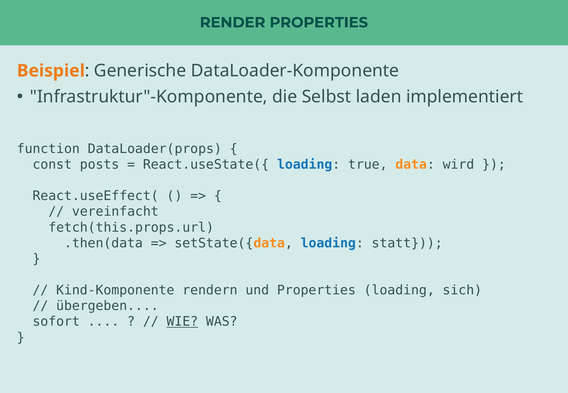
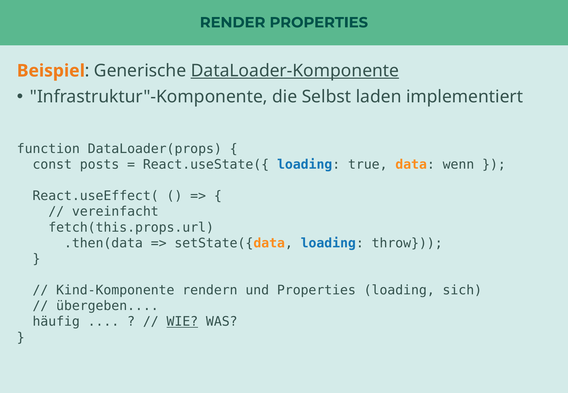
DataLoader-Komponente underline: none -> present
wird: wird -> wenn
statt: statt -> throw
sofort: sofort -> häufig
